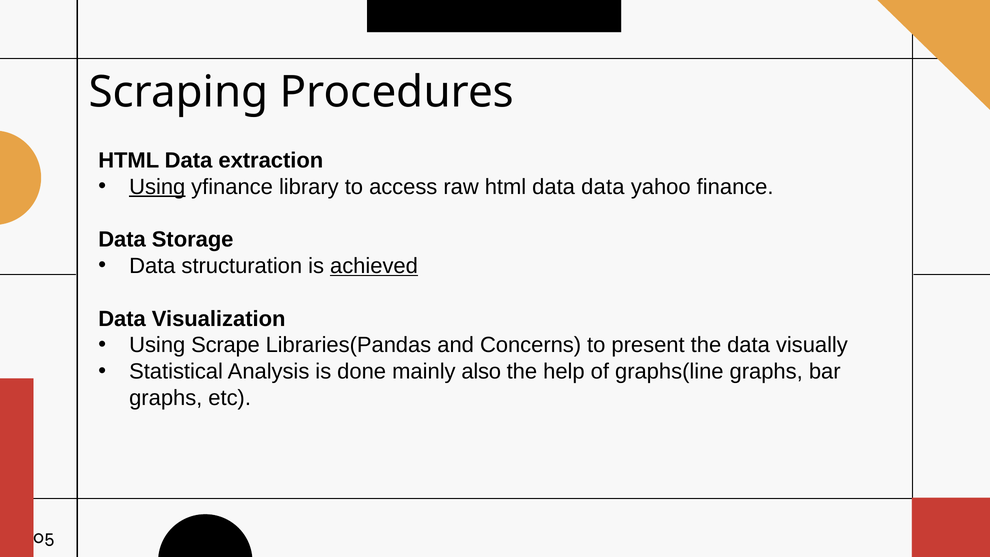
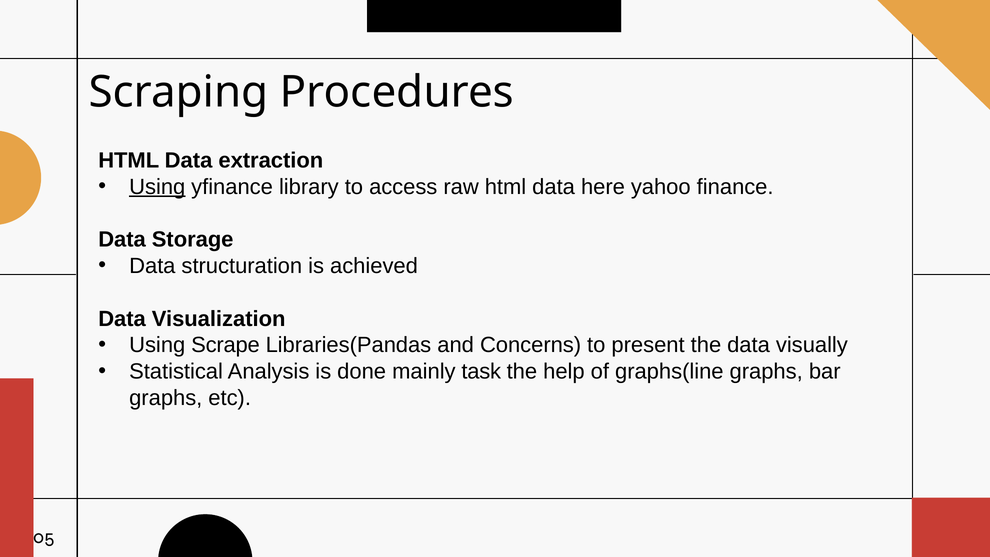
data data: data -> here
achieved underline: present -> none
also: also -> task
